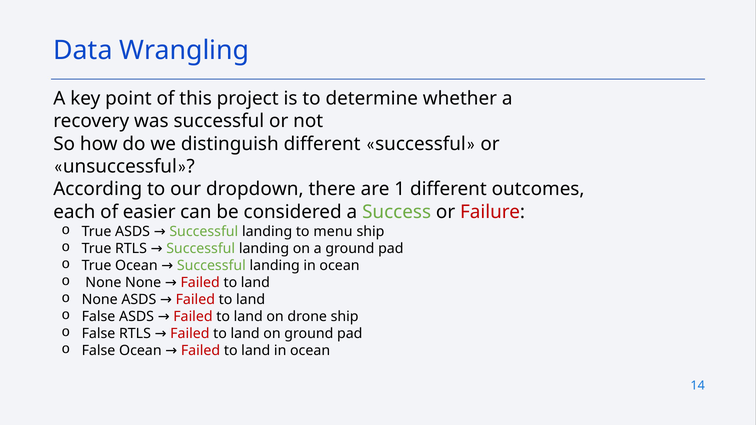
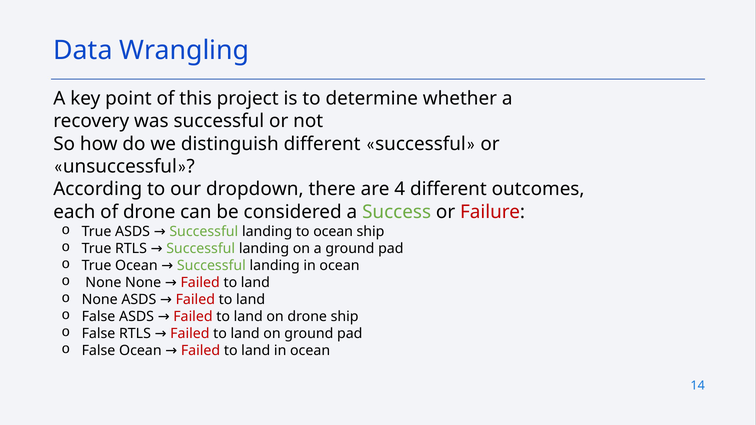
1: 1 -> 4
of easier: easier -> drone
to menu: menu -> ocean
